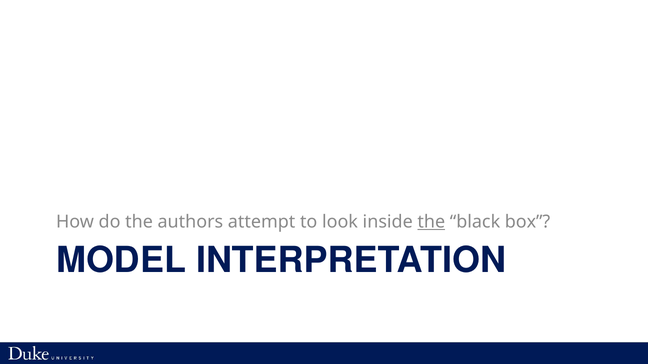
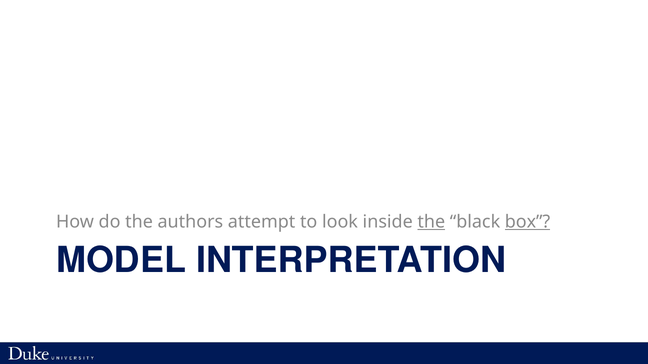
box underline: none -> present
